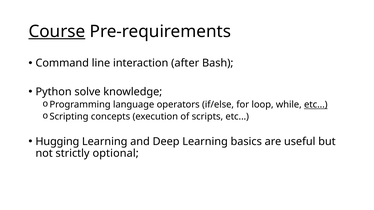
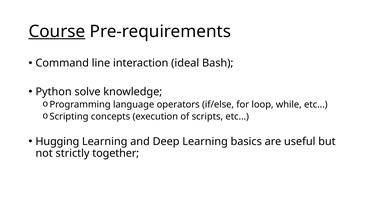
after: after -> ideal
etc at (316, 105) underline: present -> none
optional: optional -> together
